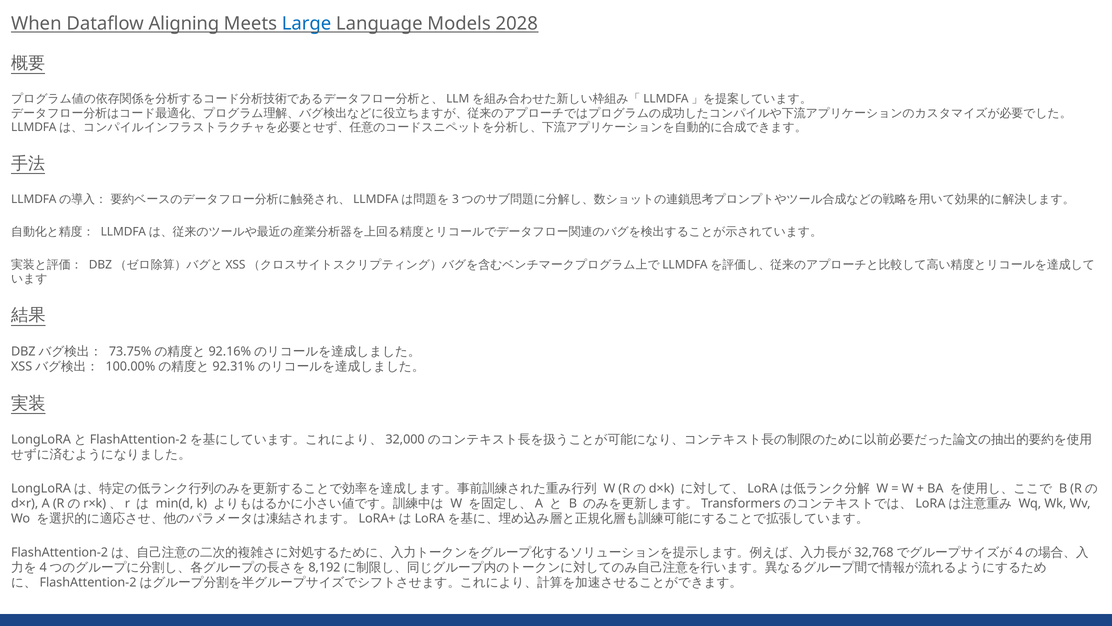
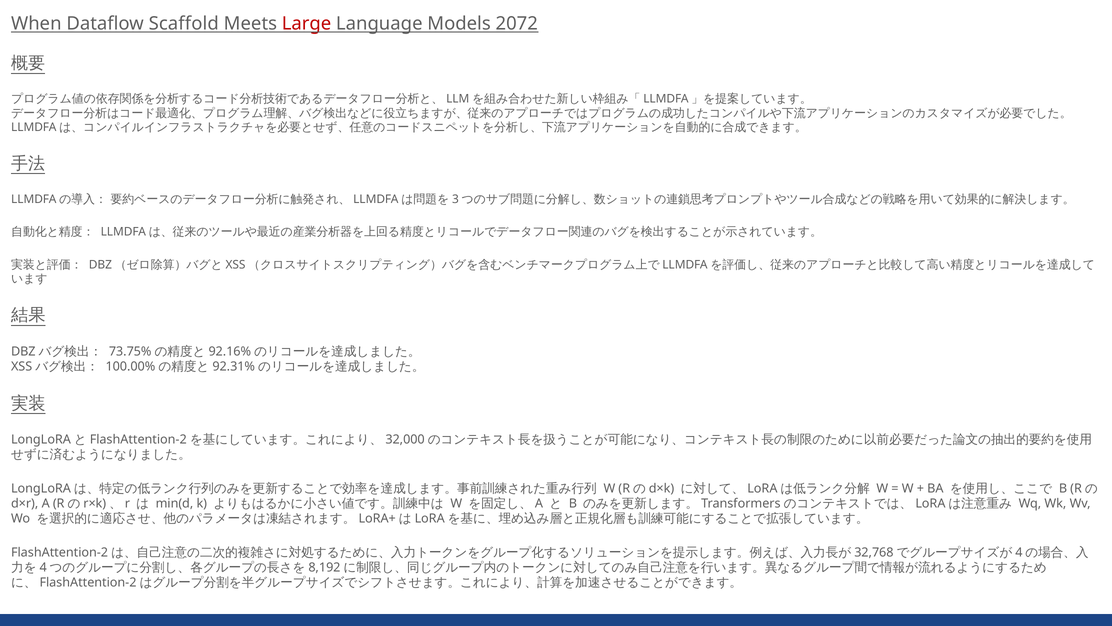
Aligning: Aligning -> Scaffold
Large colour: blue -> red
2028: 2028 -> 2072
